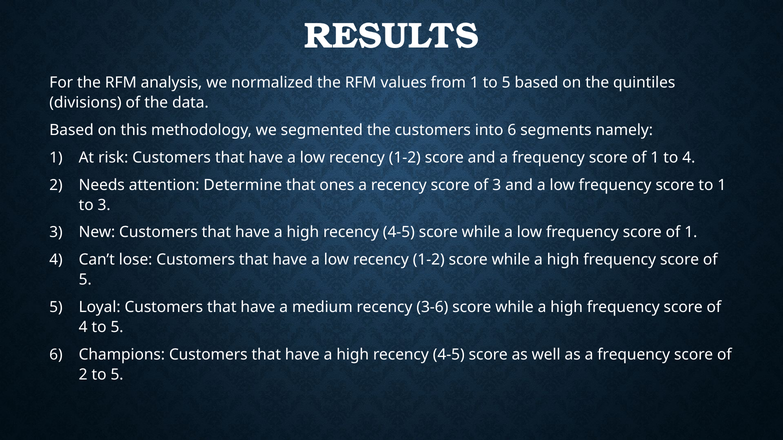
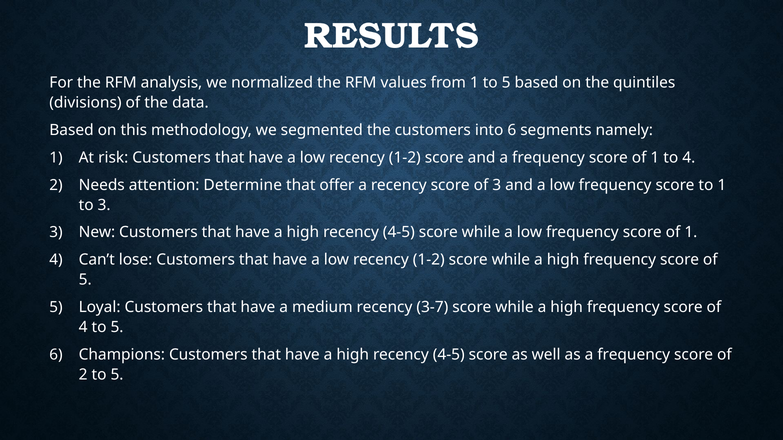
ones: ones -> offer
3-6: 3-6 -> 3-7
